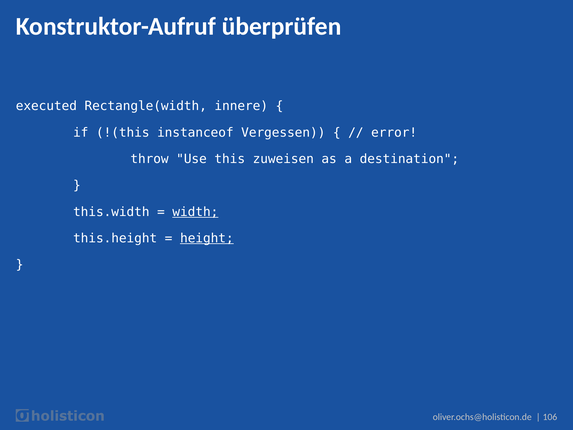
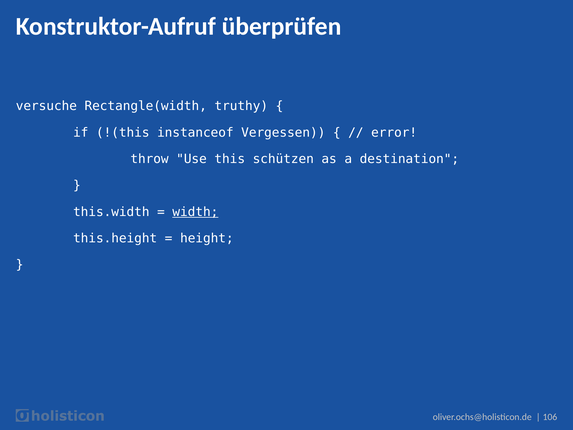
executed: executed -> versuche
innere: innere -> truthy
zuweisen: zuweisen -> schützen
height underline: present -> none
